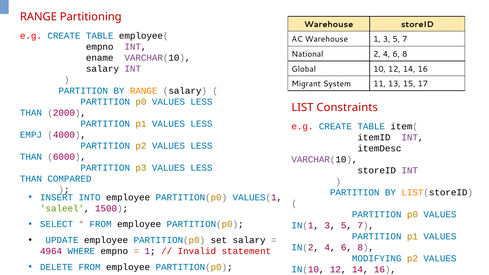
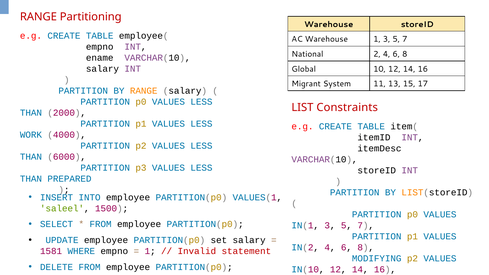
EMPJ: EMPJ -> WORK
COMPARED: COMPARED -> PREPARED
4964: 4964 -> 1581
